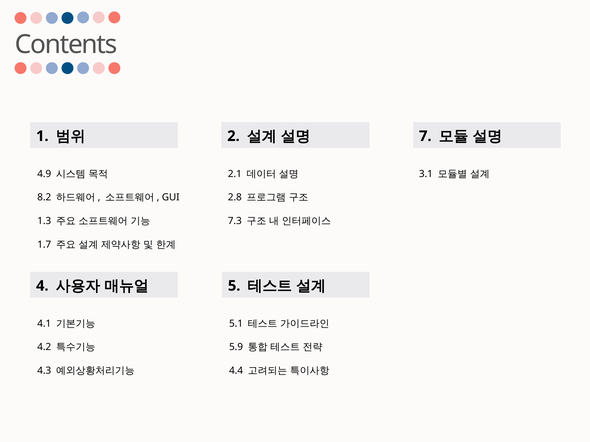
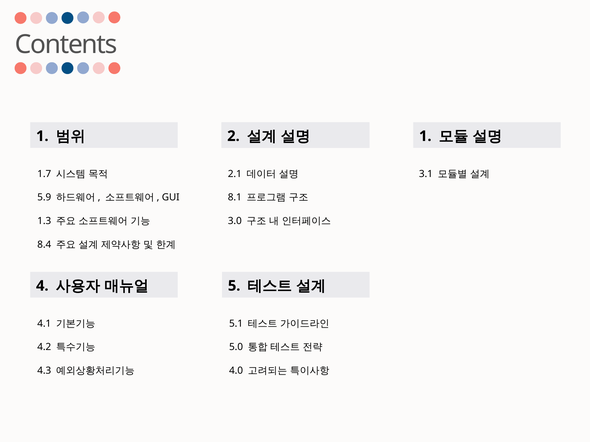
7 at (425, 136): 7 -> 1
4.9: 4.9 -> 1.7
8.2: 8.2 -> 5.9
2.8: 2.8 -> 8.1
7.3: 7.3 -> 3.0
1.7: 1.7 -> 8.4
5.9: 5.9 -> 5.0
4.4: 4.4 -> 4.0
